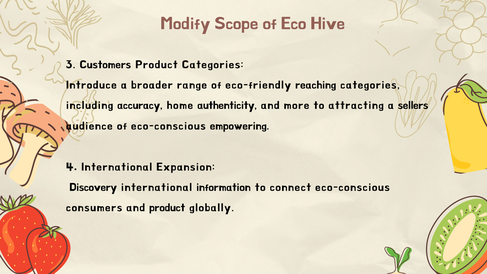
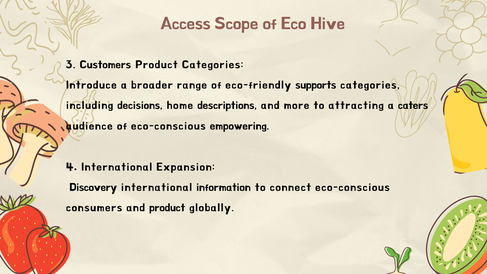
Modify: Modify -> Access
reaching: reaching -> supports
accuracy: accuracy -> decisions
authenticity: authenticity -> descriptions
sellers: sellers -> caters
